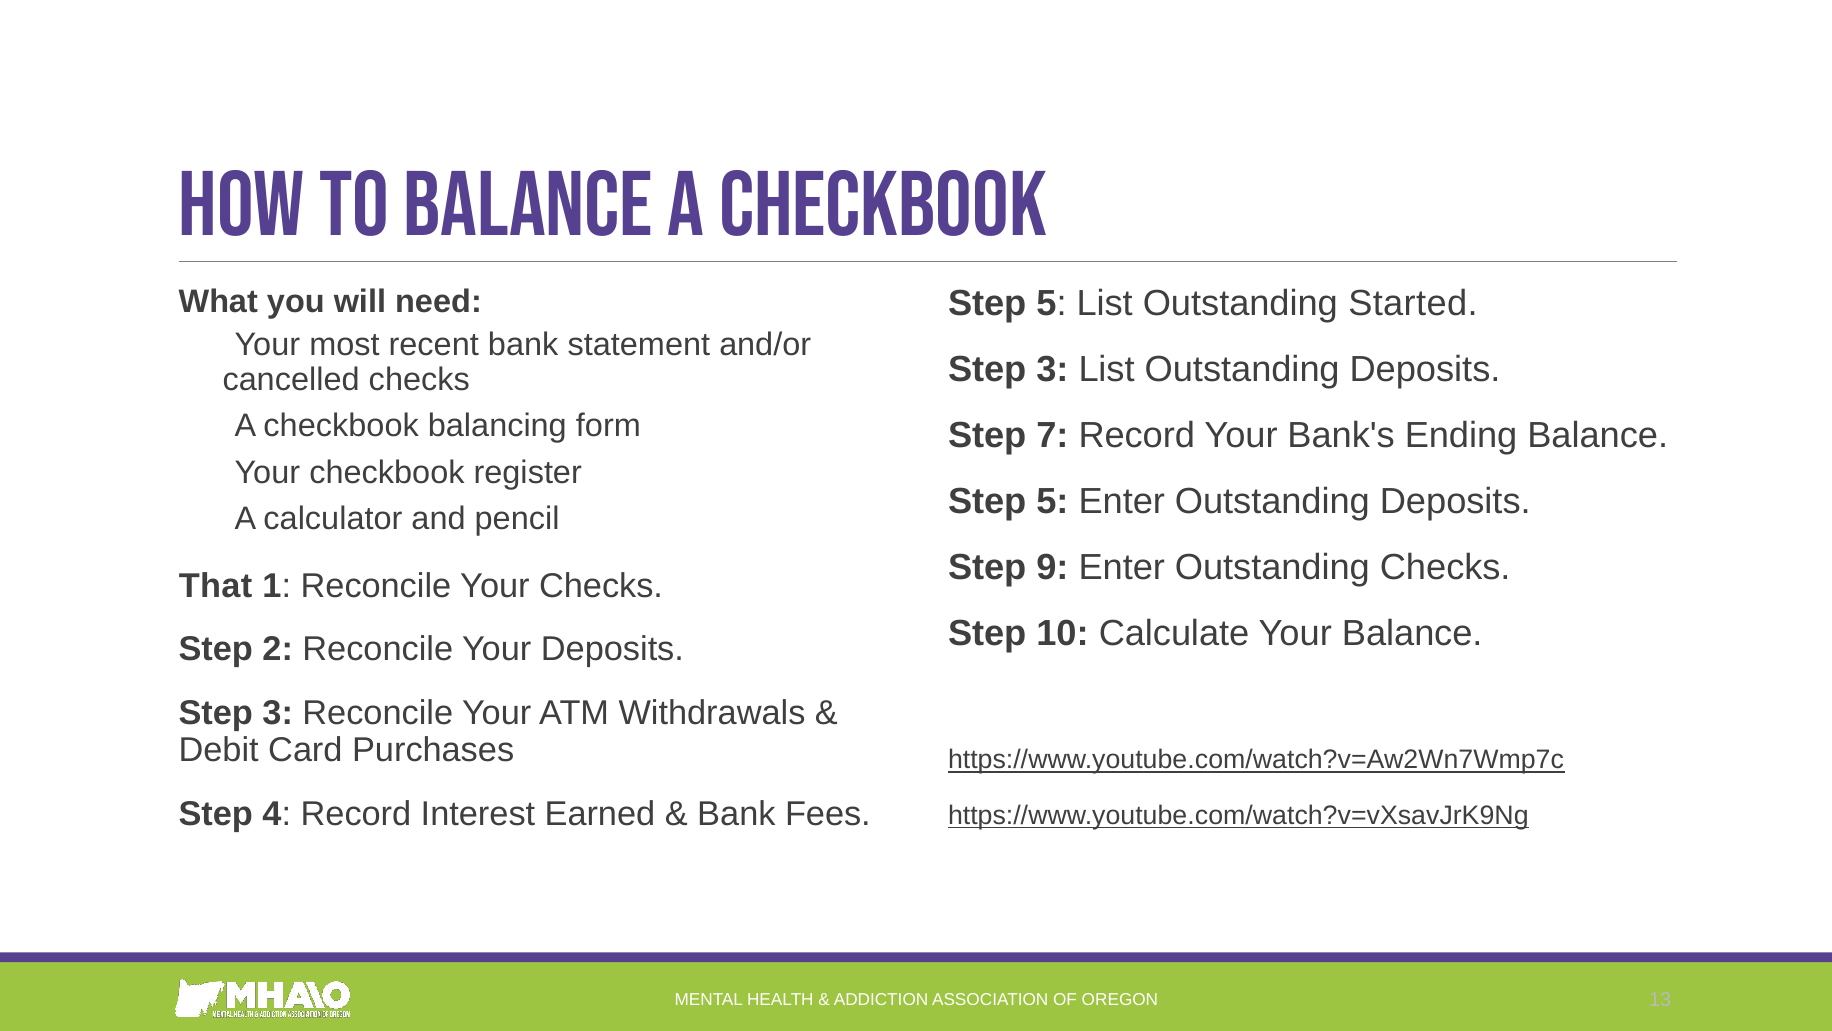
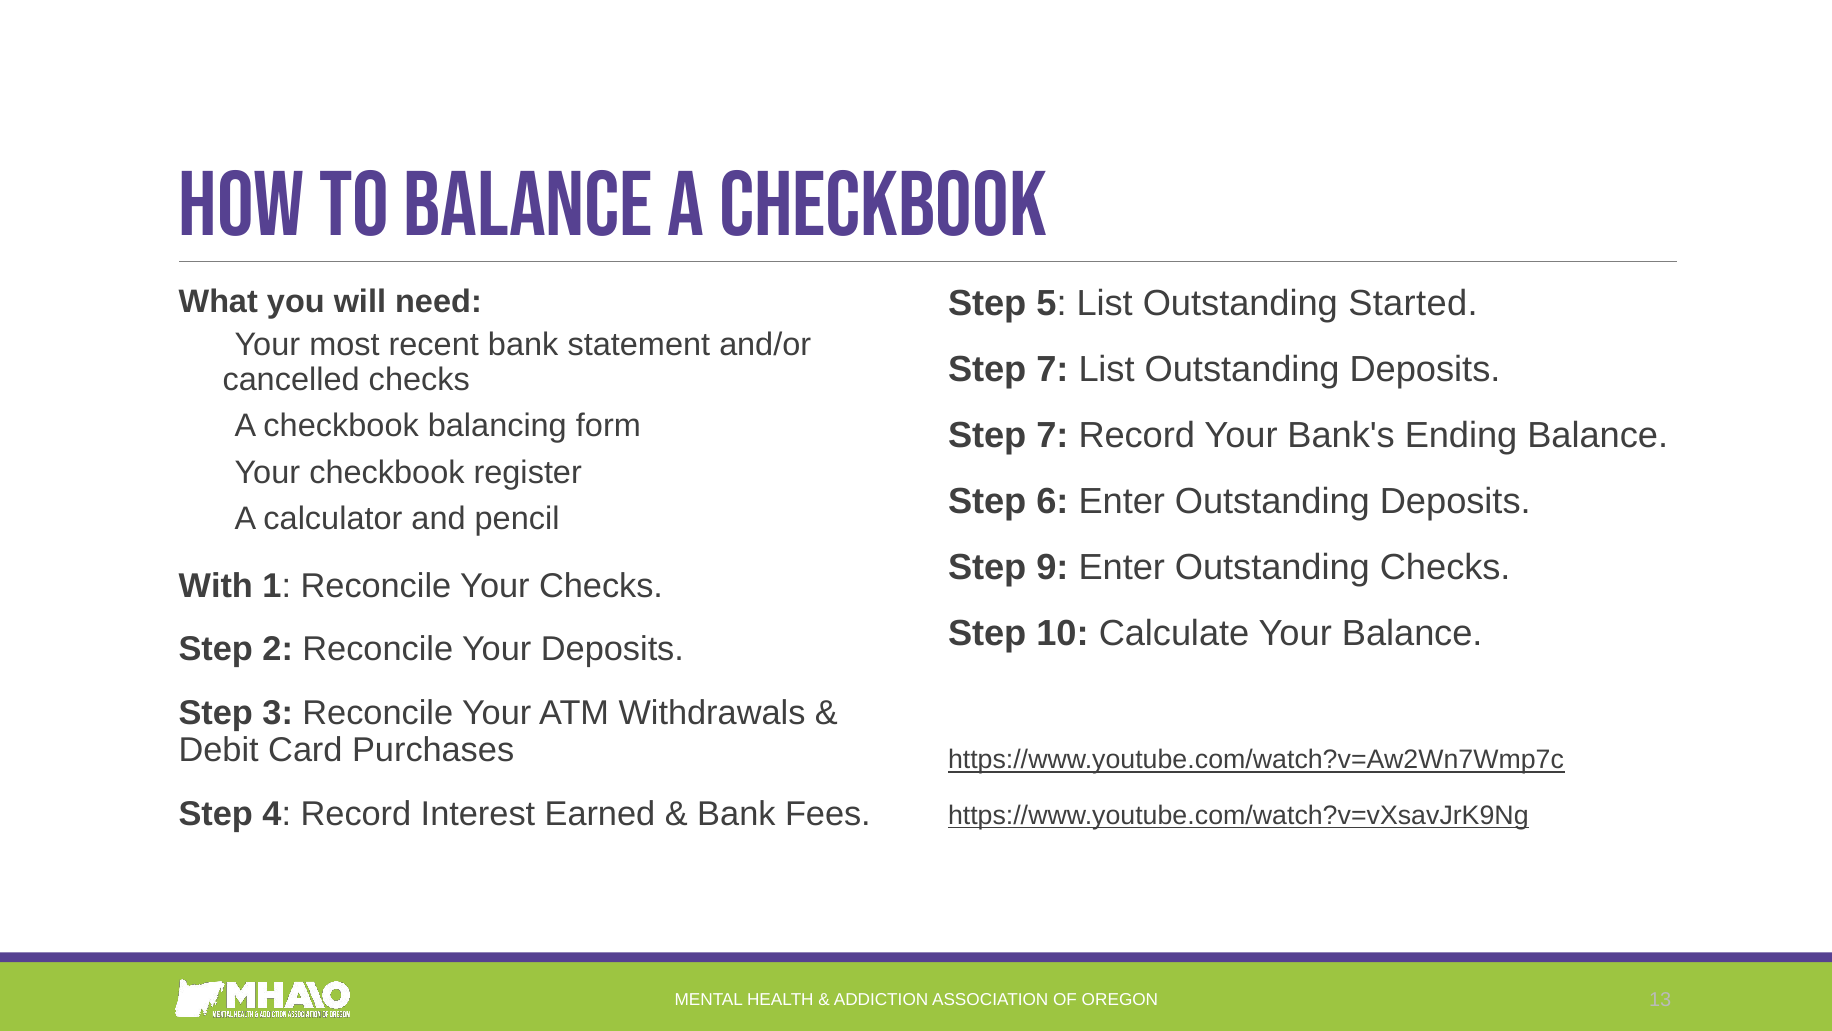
3 at (1052, 369): 3 -> 7
5 at (1052, 501): 5 -> 6
That: That -> With
